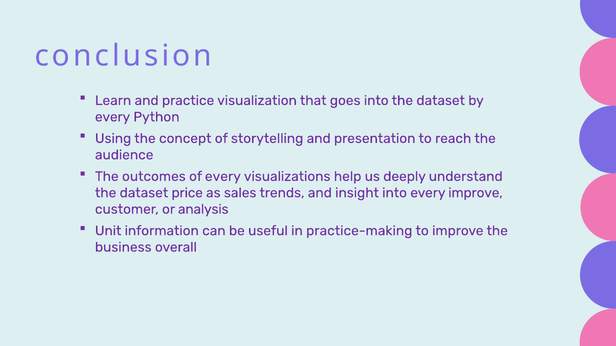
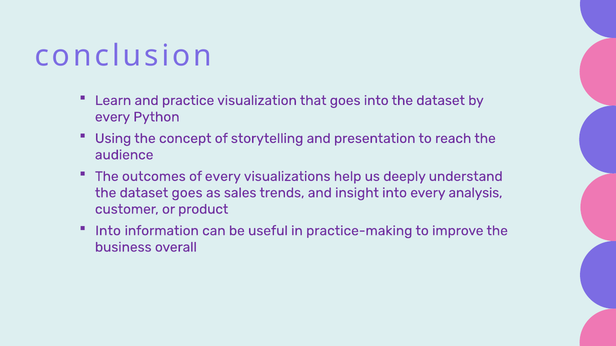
dataset price: price -> goes
every improve: improve -> analysis
analysis: analysis -> product
Unit at (108, 231): Unit -> Into
